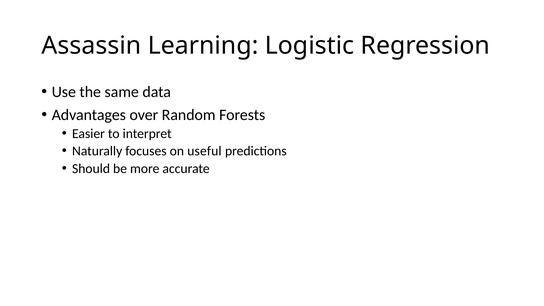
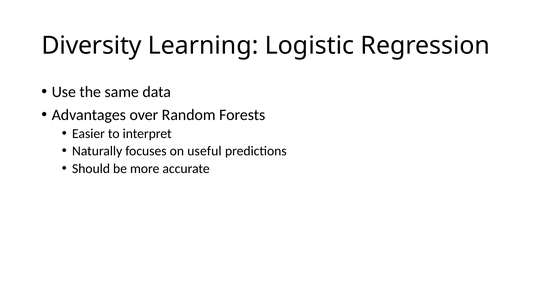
Assassin: Assassin -> Diversity
